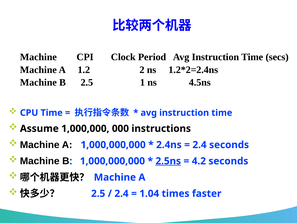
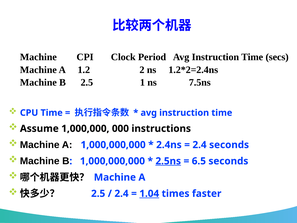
4.5ns: 4.5ns -> 7.5ns
4.2: 4.2 -> 6.5
1.04 underline: none -> present
